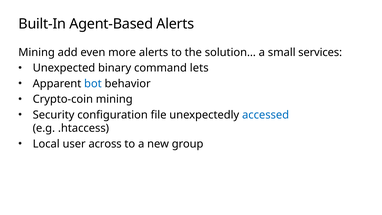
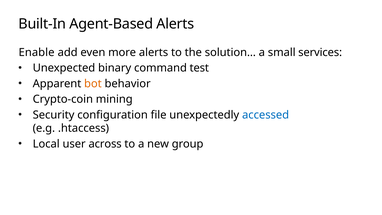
Mining at (37, 52): Mining -> Enable
lets: lets -> test
bot colour: blue -> orange
